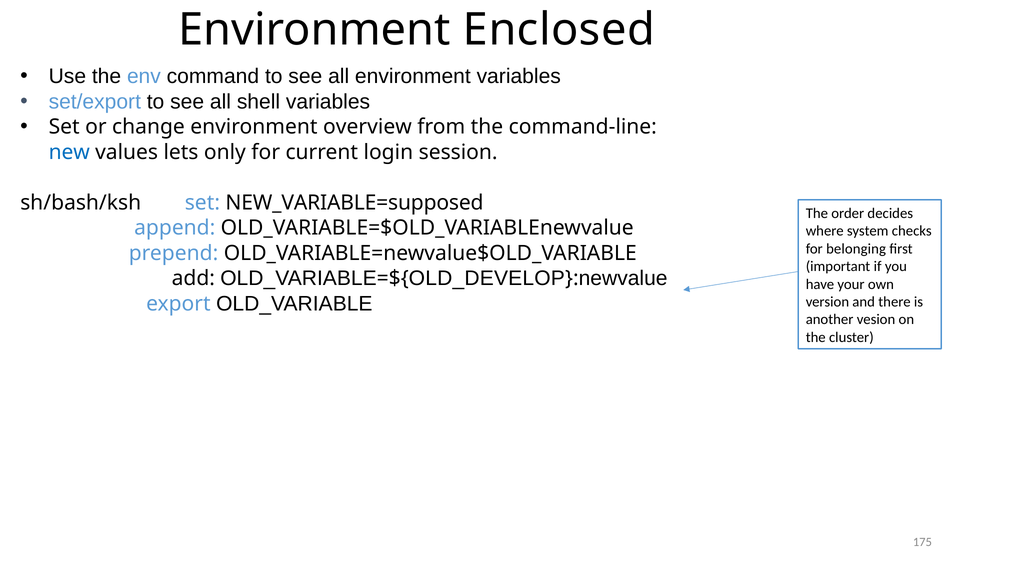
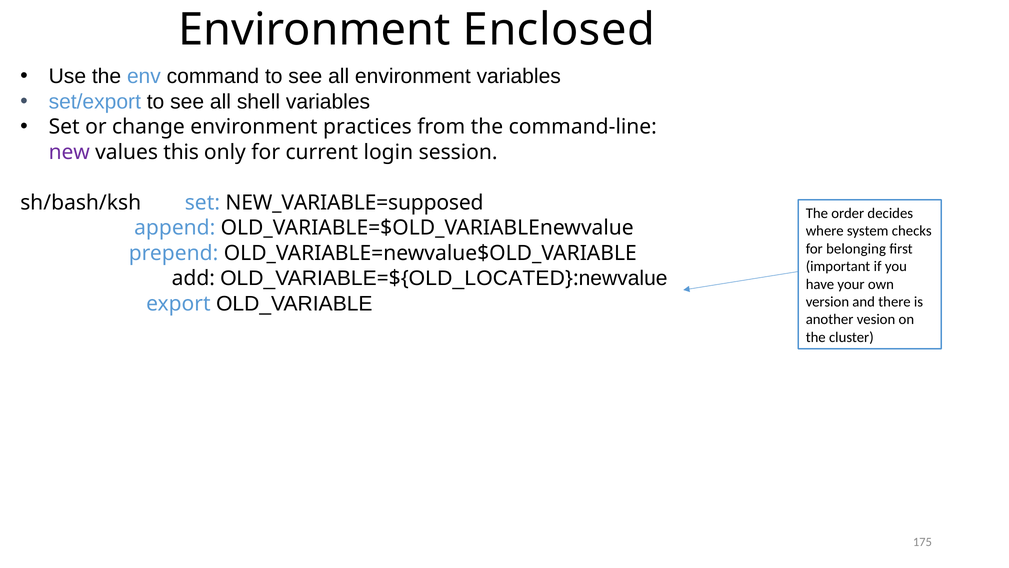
overview: overview -> practices
new colour: blue -> purple
lets: lets -> this
OLD_DEVELOP: OLD_DEVELOP -> OLD_LOCATED
